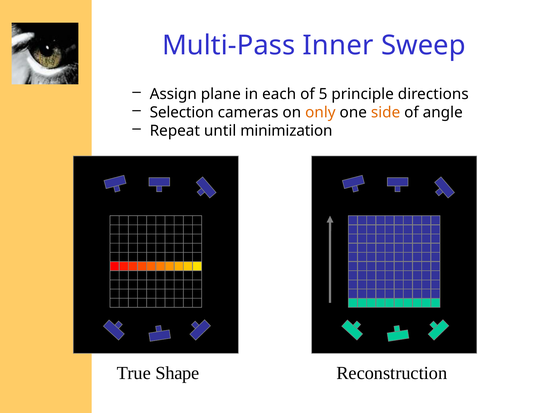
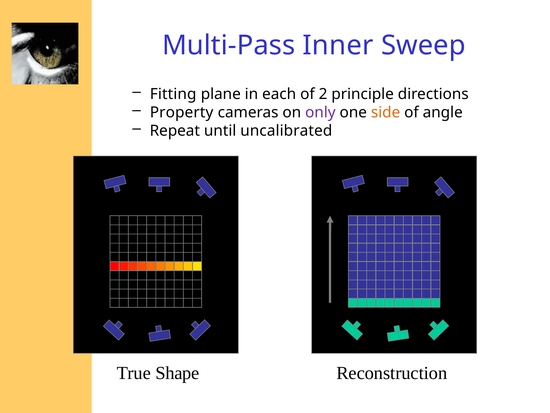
Assign: Assign -> Fitting
5: 5 -> 2
Selection: Selection -> Property
only colour: orange -> purple
minimization: minimization -> uncalibrated
